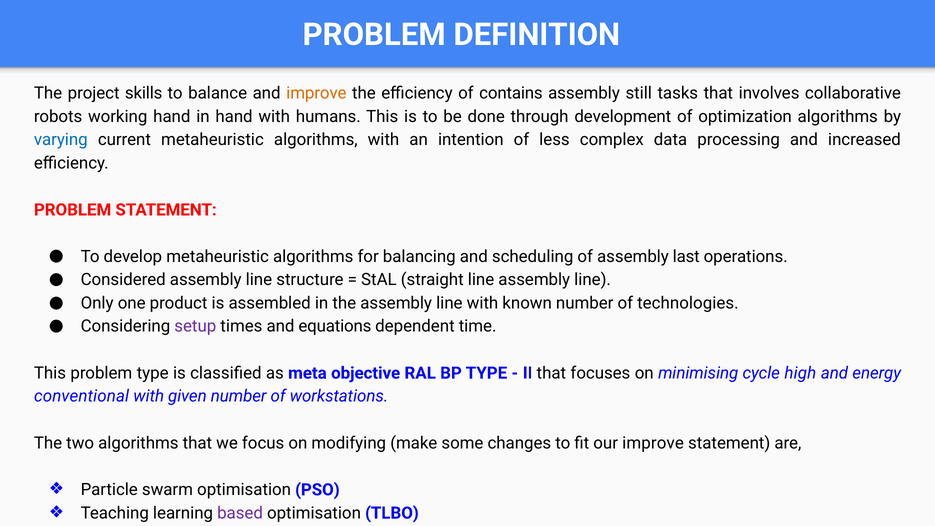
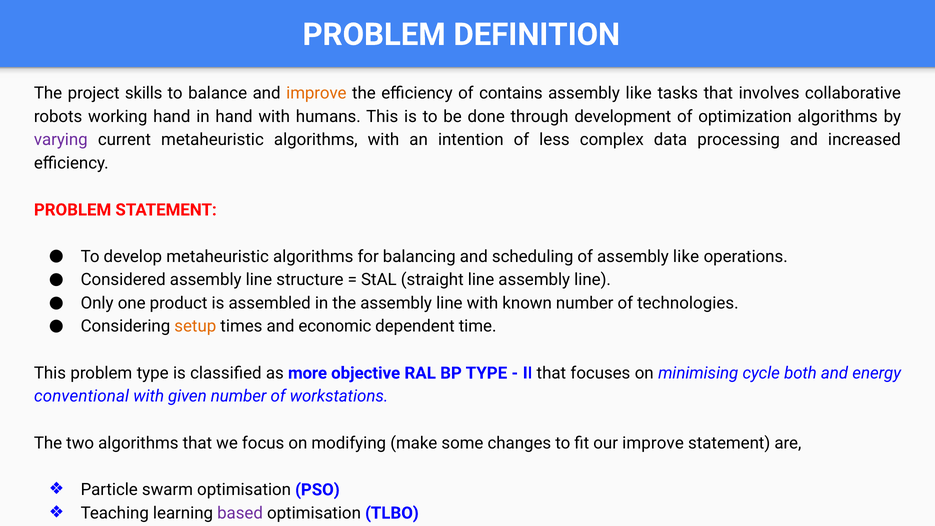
still at (639, 93): still -> like
varying colour: blue -> purple
of assembly last: last -> like
setup colour: purple -> orange
equations: equations -> economic
meta: meta -> more
high: high -> both
